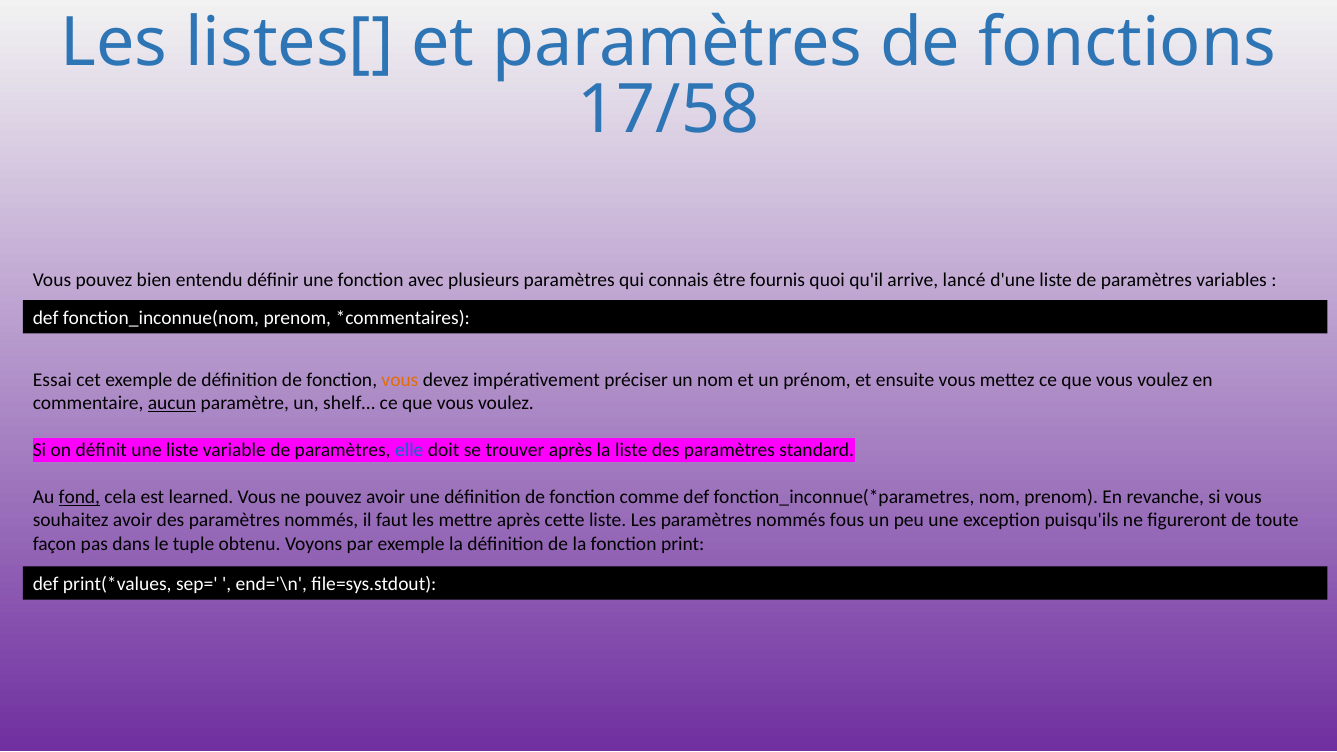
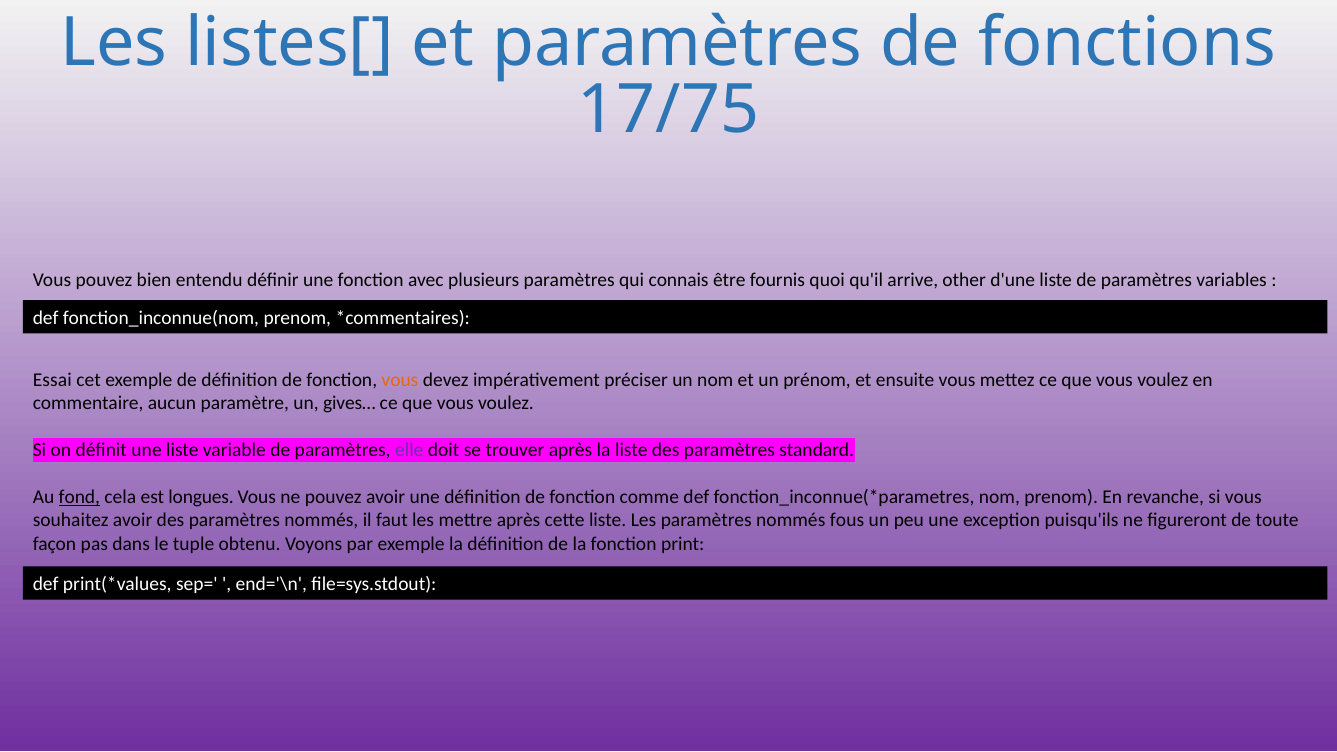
17/58: 17/58 -> 17/75
lancé: lancé -> other
aucun underline: present -> none
shelf…: shelf… -> gives…
elle colour: blue -> purple
learned: learned -> longues
